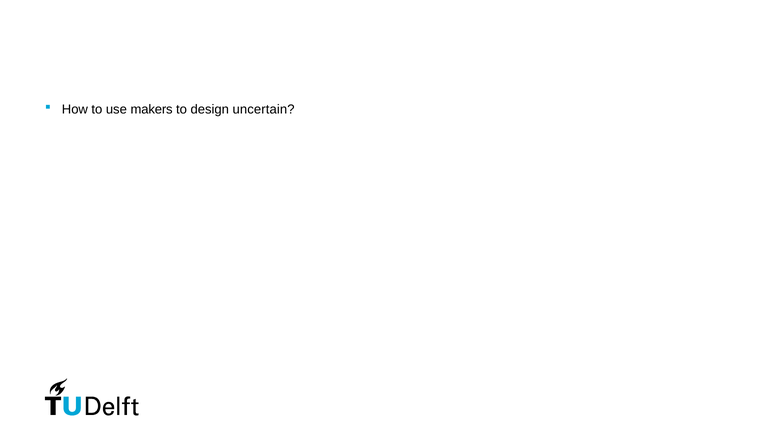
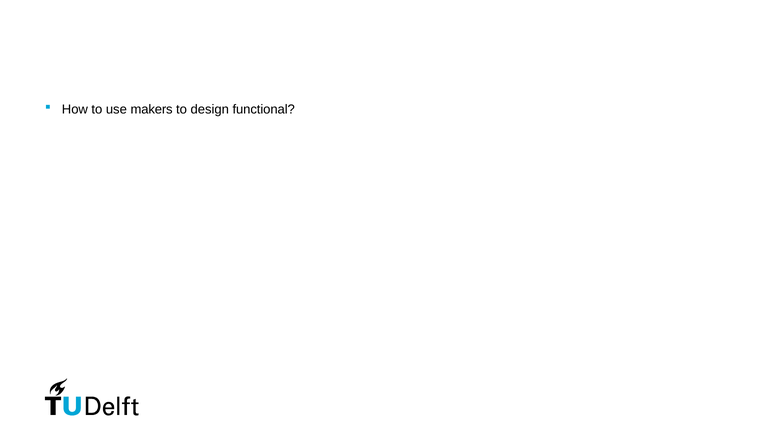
uncertain: uncertain -> functional
